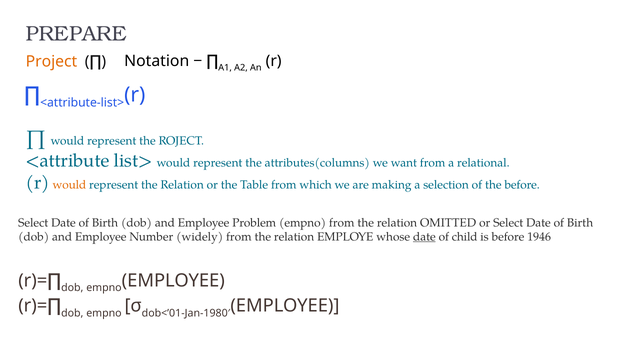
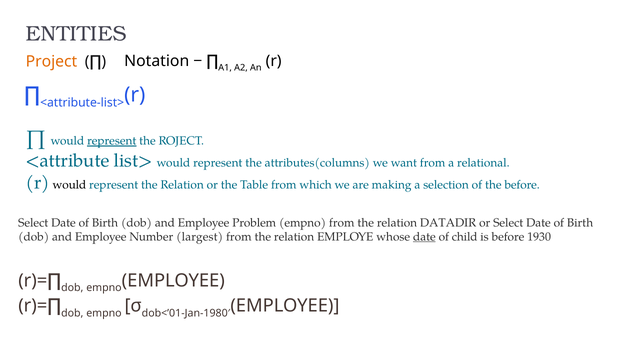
PREPARE: PREPARE -> ENTITIES
represent at (112, 141) underline: none -> present
would at (69, 185) colour: orange -> black
OMITTED: OMITTED -> DATADIR
widely: widely -> largest
1946: 1946 -> 1930
